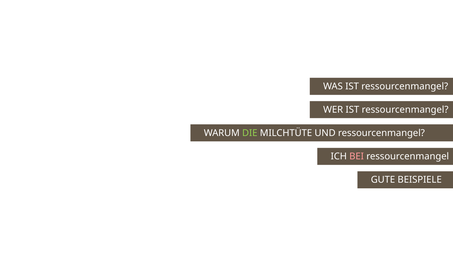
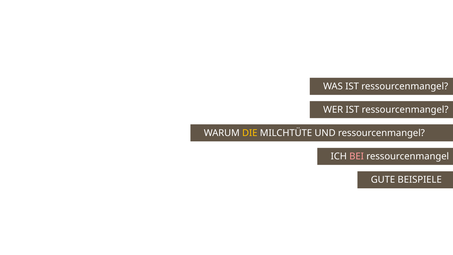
DIE colour: light green -> yellow
